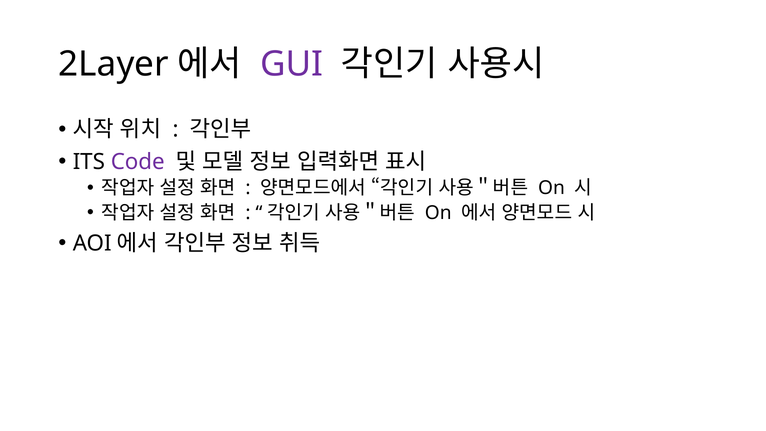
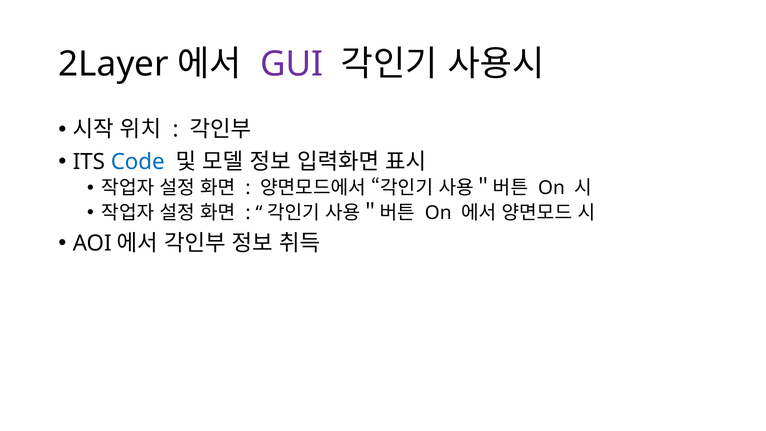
Code colour: purple -> blue
